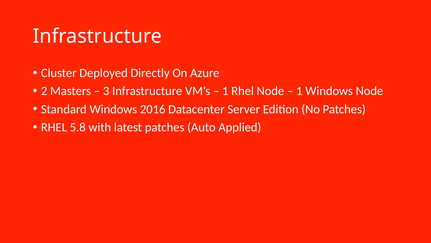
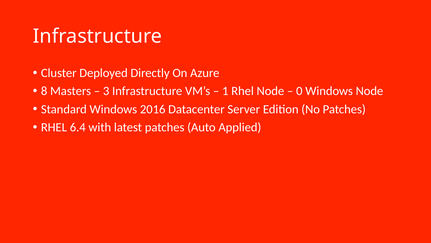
2: 2 -> 8
1 at (299, 91): 1 -> 0
5.8: 5.8 -> 6.4
